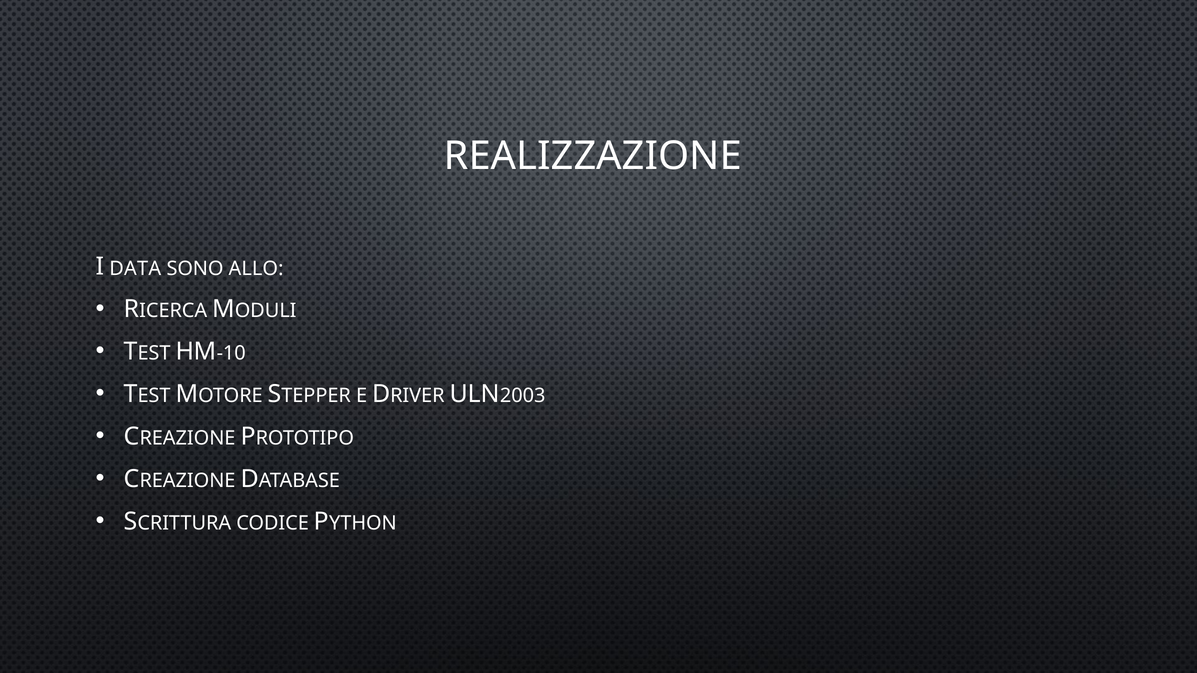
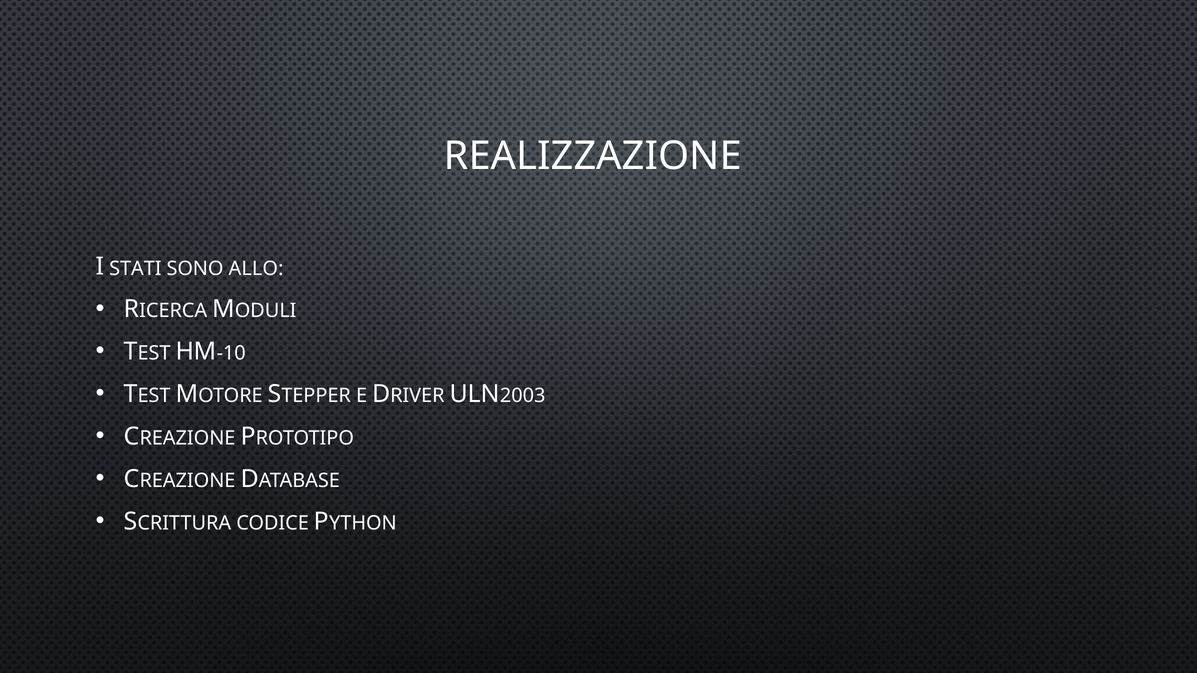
DATA: DATA -> STATI
